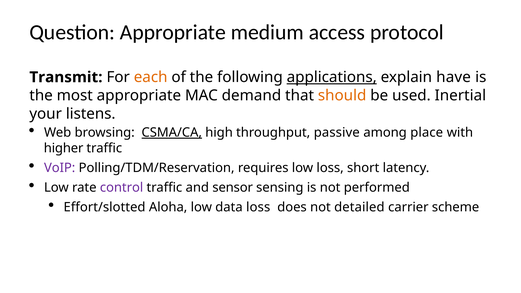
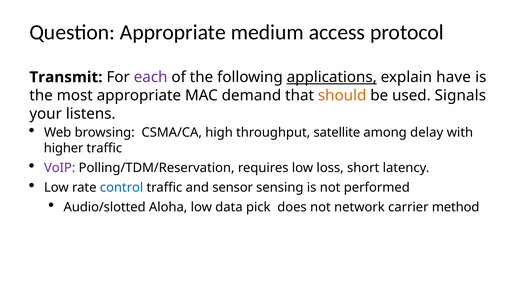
each colour: orange -> purple
Inertial: Inertial -> Signals
CSMA/CA underline: present -> none
passive: passive -> satellite
place: place -> delay
control colour: purple -> blue
Effort/slotted: Effort/slotted -> Audio/slotted
data loss: loss -> pick
detailed: detailed -> network
scheme: scheme -> method
